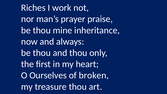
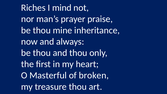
work: work -> mind
Ourselves: Ourselves -> Masterful
